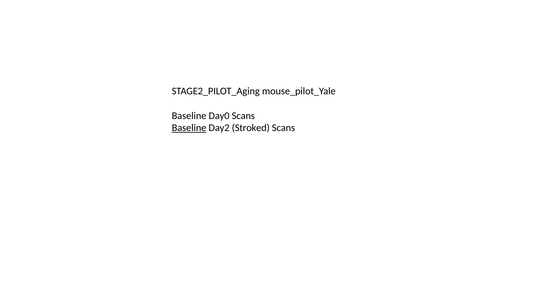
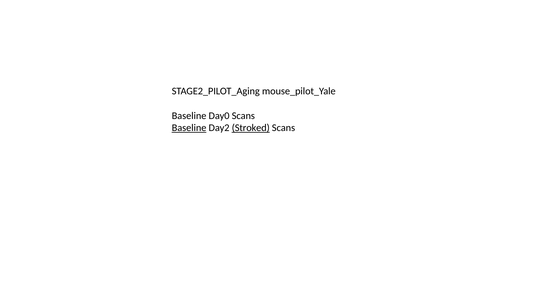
Stroked underline: none -> present
